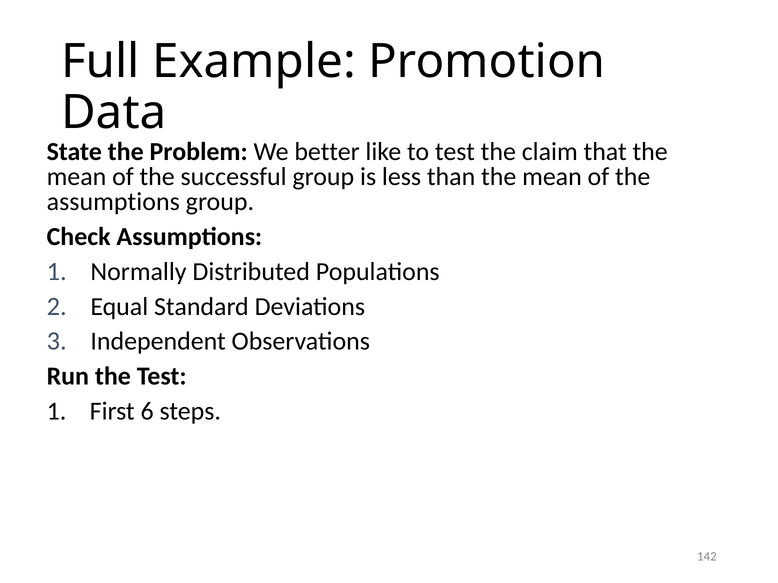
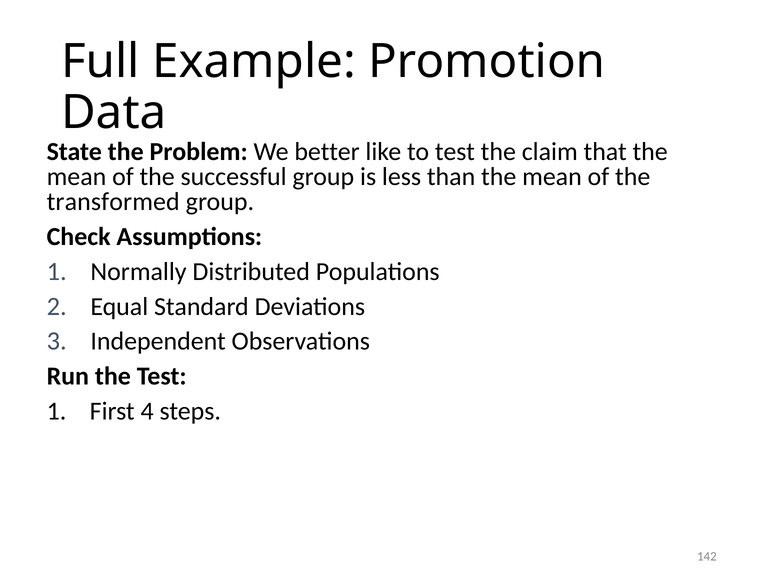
assumptions at (113, 202): assumptions -> transformed
6: 6 -> 4
